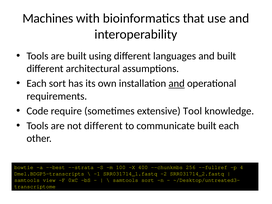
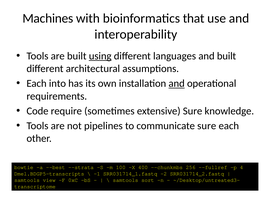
using underline: none -> present
Each sort: sort -> into
extensive Tool: Tool -> Sure
not different: different -> pipelines
communicate built: built -> sure
